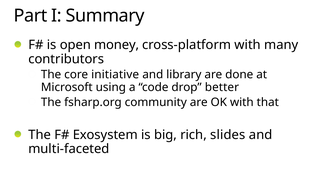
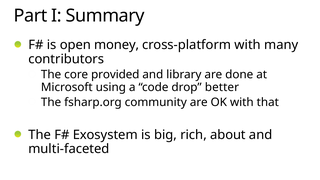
initiative: initiative -> provided
slides: slides -> about
